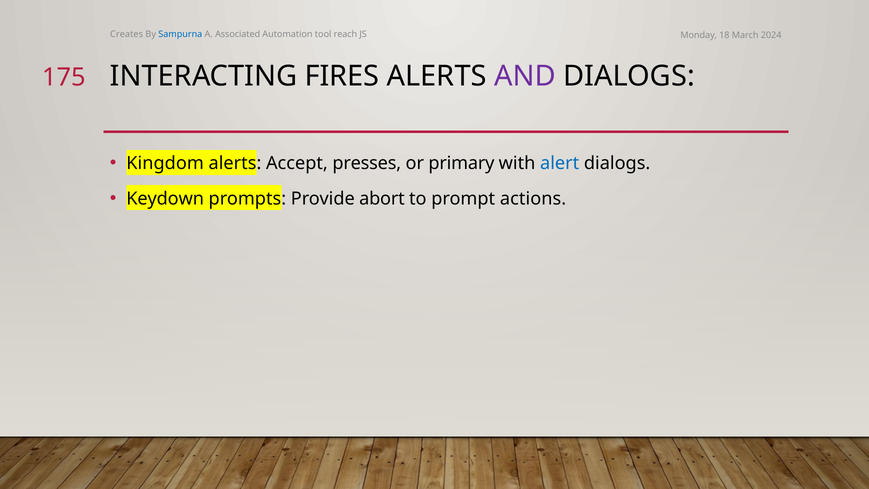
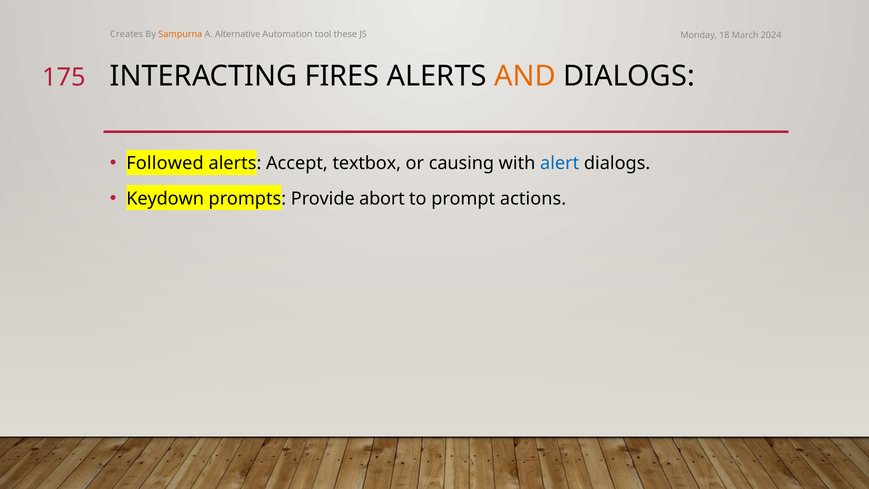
Sampurna colour: blue -> orange
Associated: Associated -> Alternative
reach: reach -> these
AND colour: purple -> orange
Kingdom: Kingdom -> Followed
presses: presses -> textbox
primary: primary -> causing
